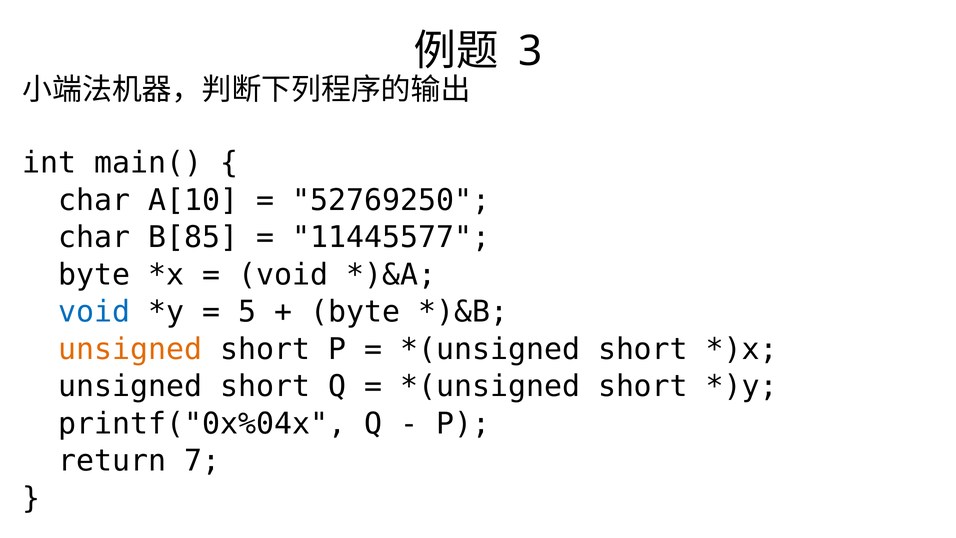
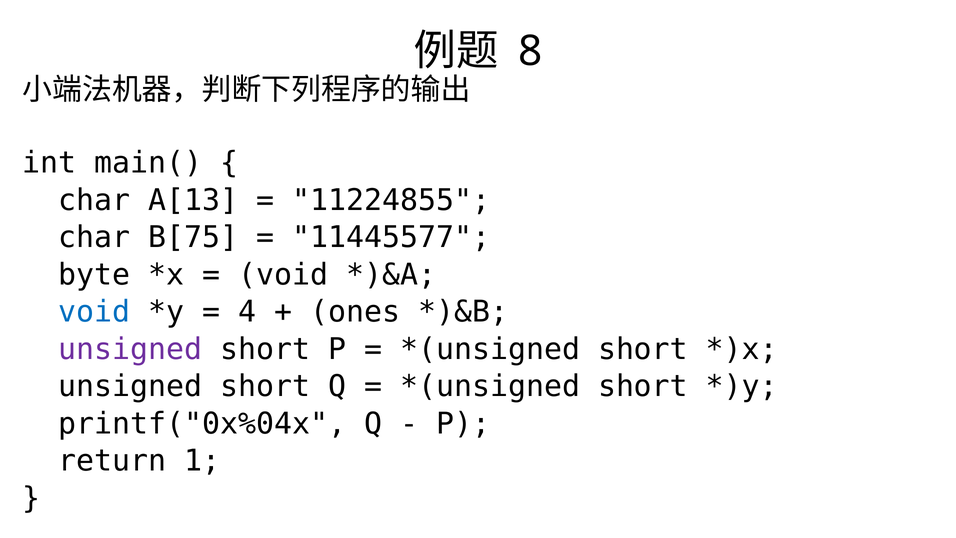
3: 3 -> 8
A[10: A[10 -> A[13
52769250: 52769250 -> 11224855
B[85: B[85 -> B[75
5: 5 -> 4
byte at (355, 312): byte -> ones
unsigned at (130, 349) colour: orange -> purple
7: 7 -> 1
